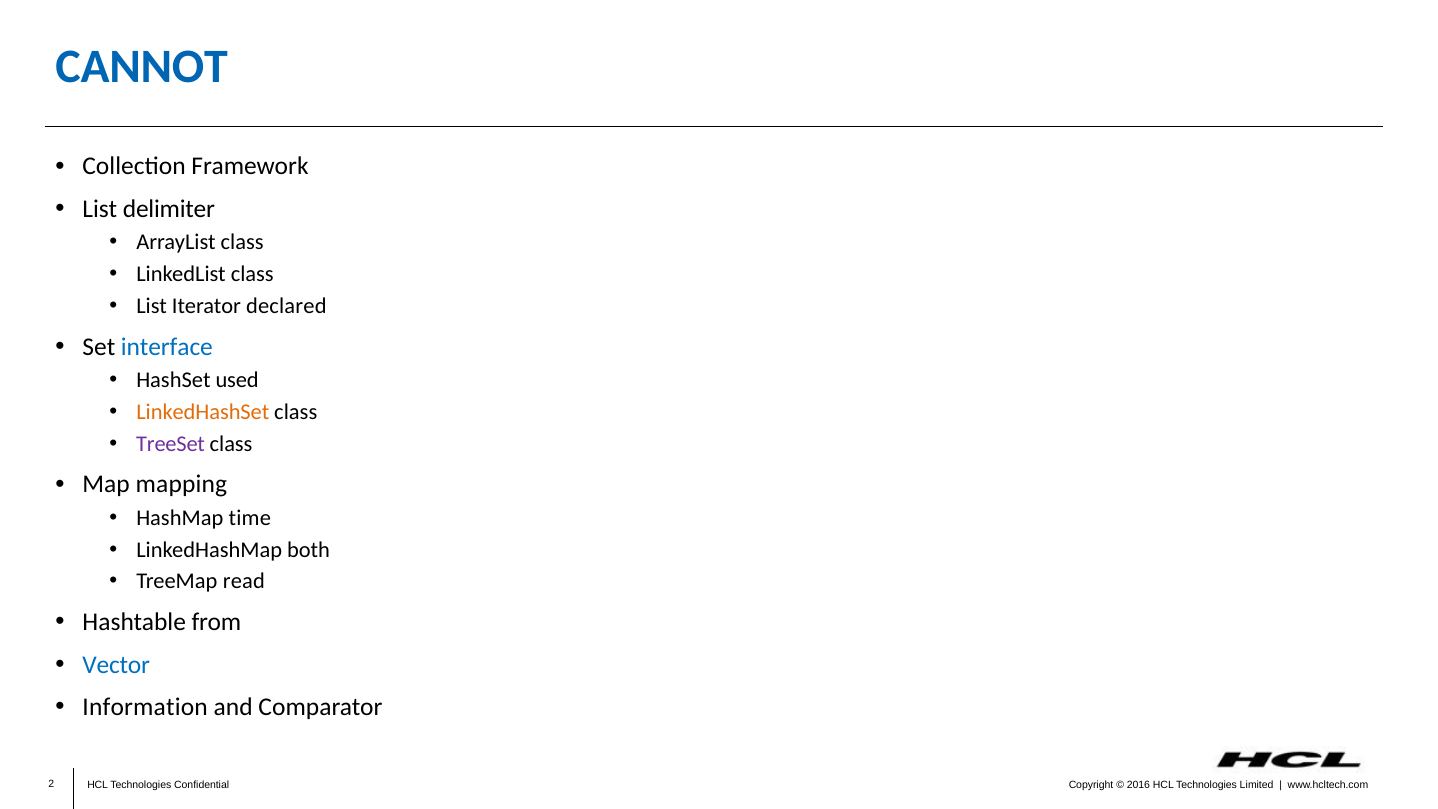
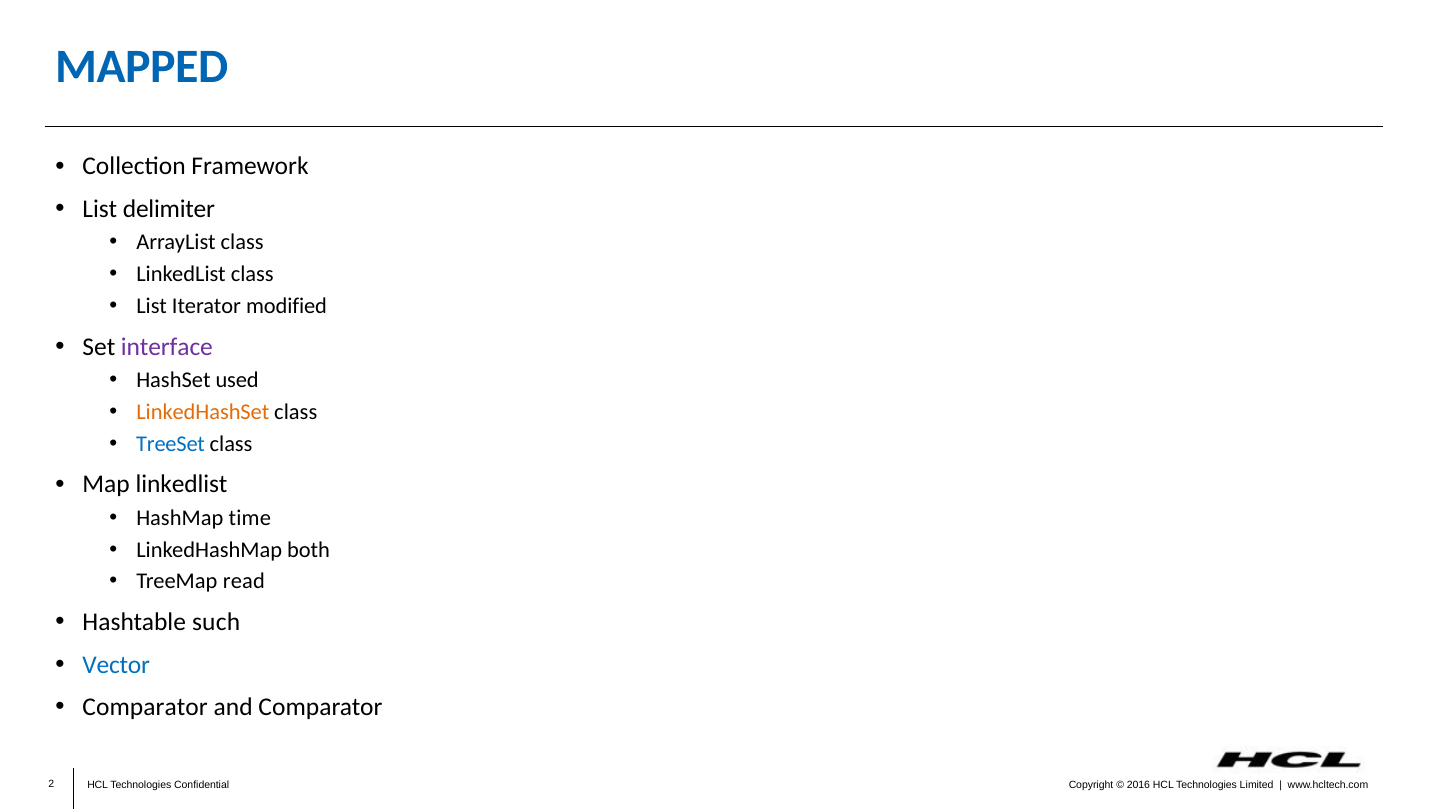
CANNOT: CANNOT -> MAPPED
declared: declared -> modified
interface colour: blue -> purple
TreeSet colour: purple -> blue
Map mapping: mapping -> linkedlist
from: from -> such
Information at (145, 707): Information -> Comparator
